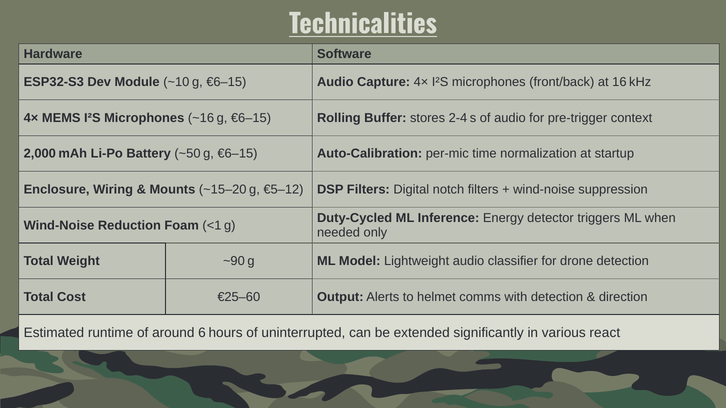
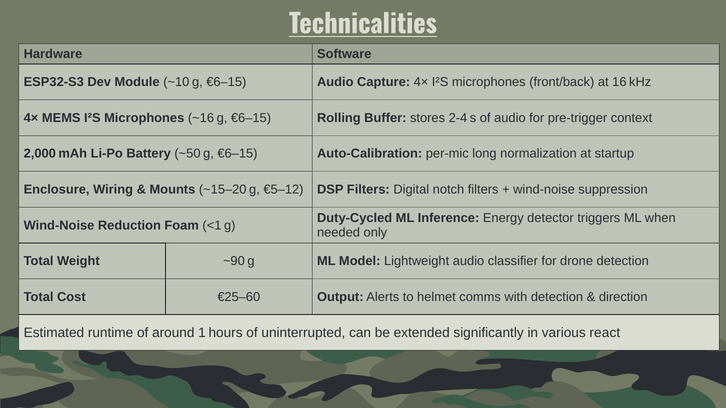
time: time -> long
6: 6 -> 1
